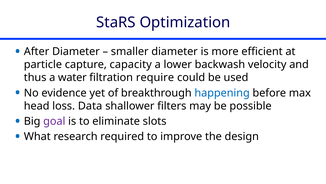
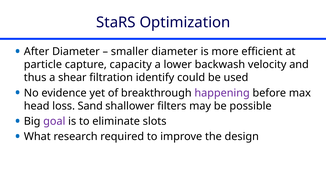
water: water -> shear
require: require -> identify
happening colour: blue -> purple
Data: Data -> Sand
